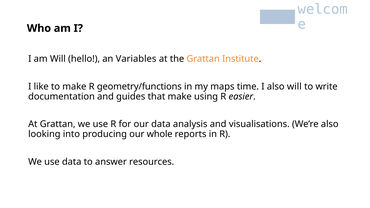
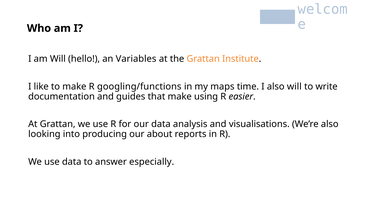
geometry/functions: geometry/functions -> googling/functions
whole: whole -> about
resources: resources -> especially
